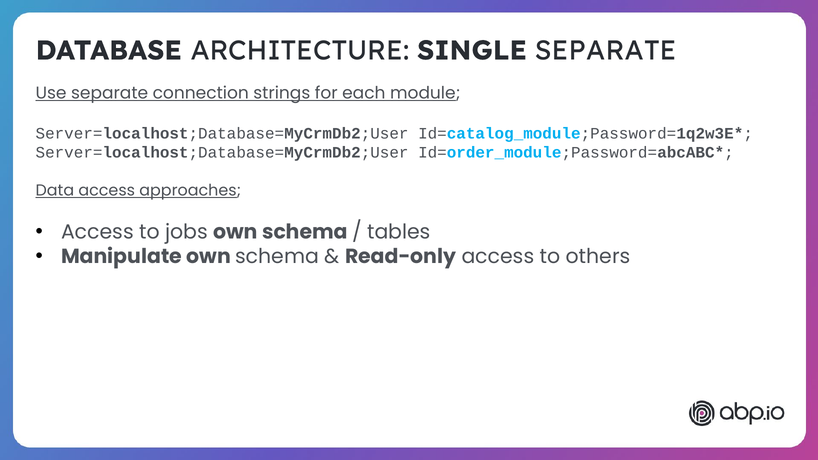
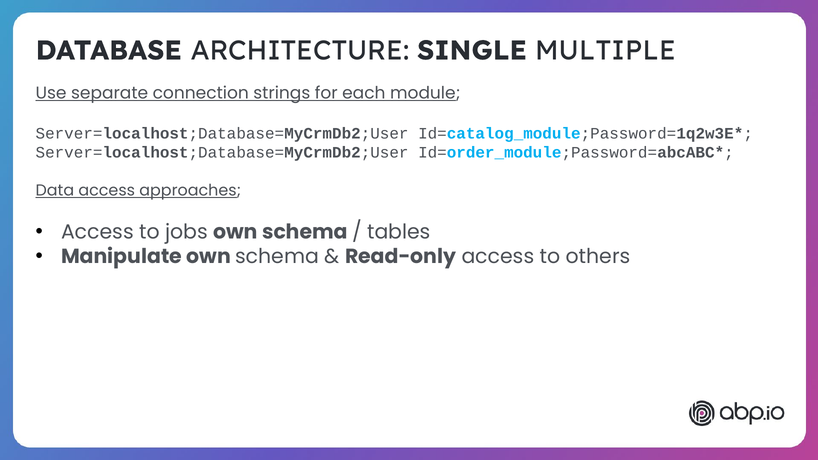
SINGLE SEPARATE: SEPARATE -> MULTIPLE
